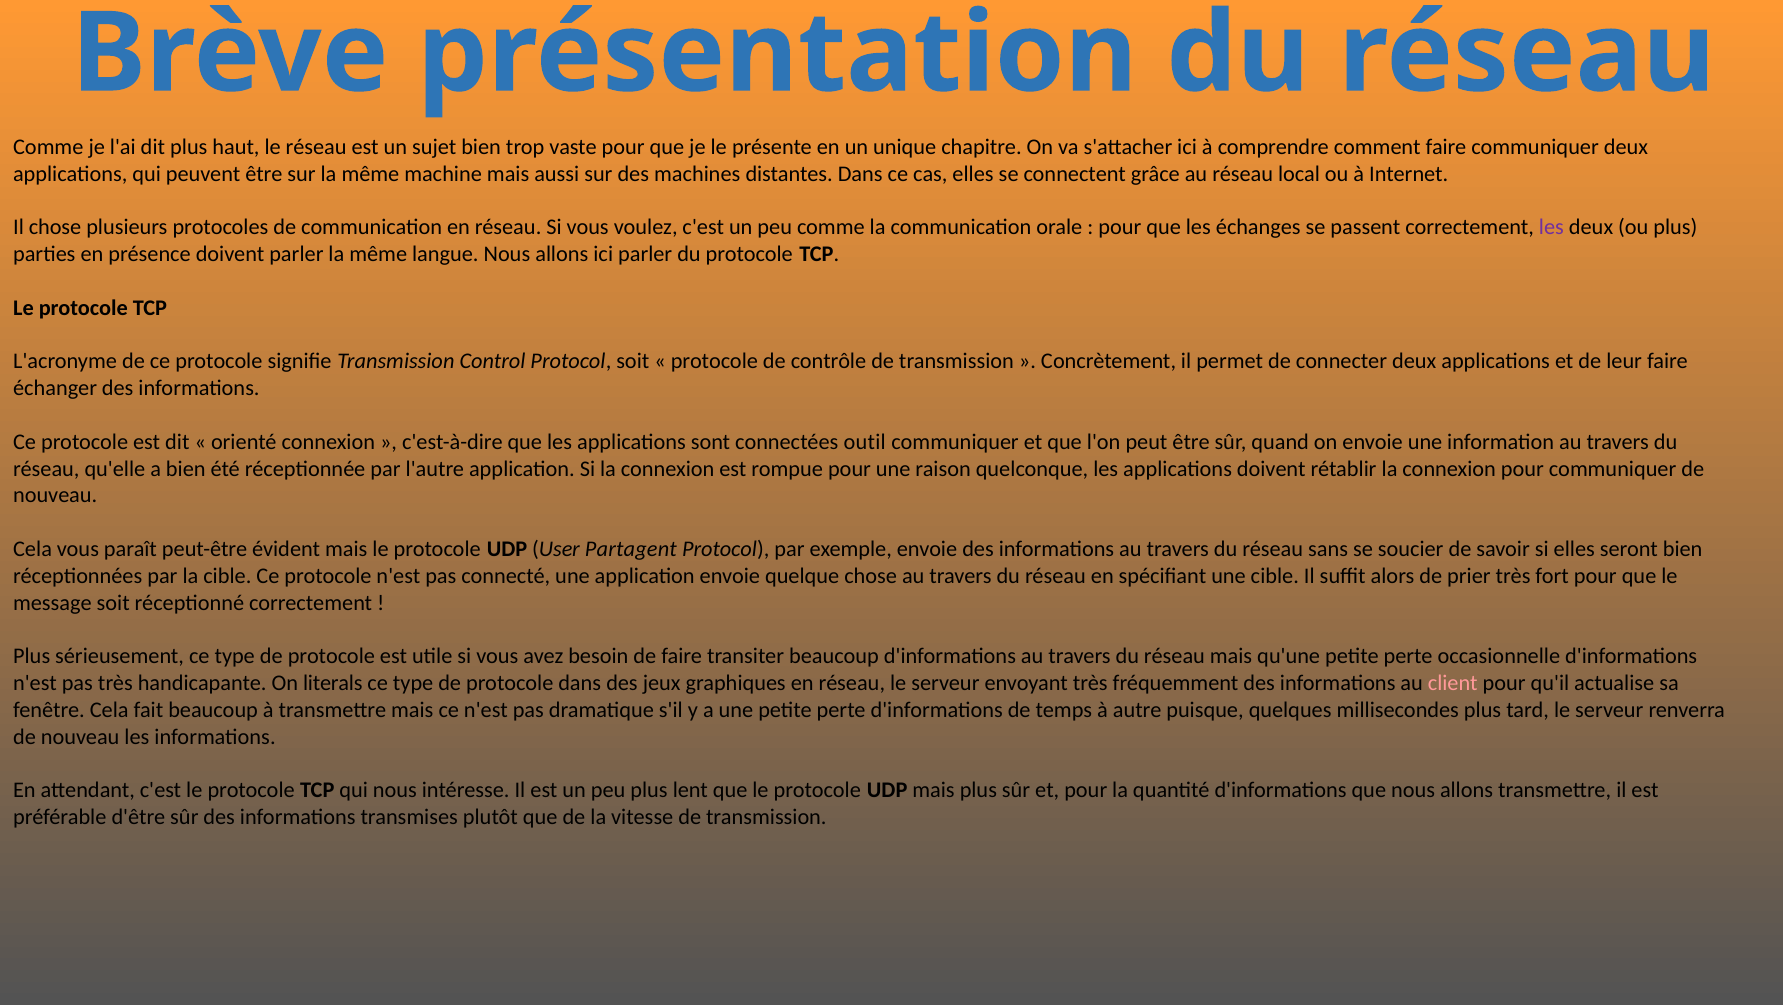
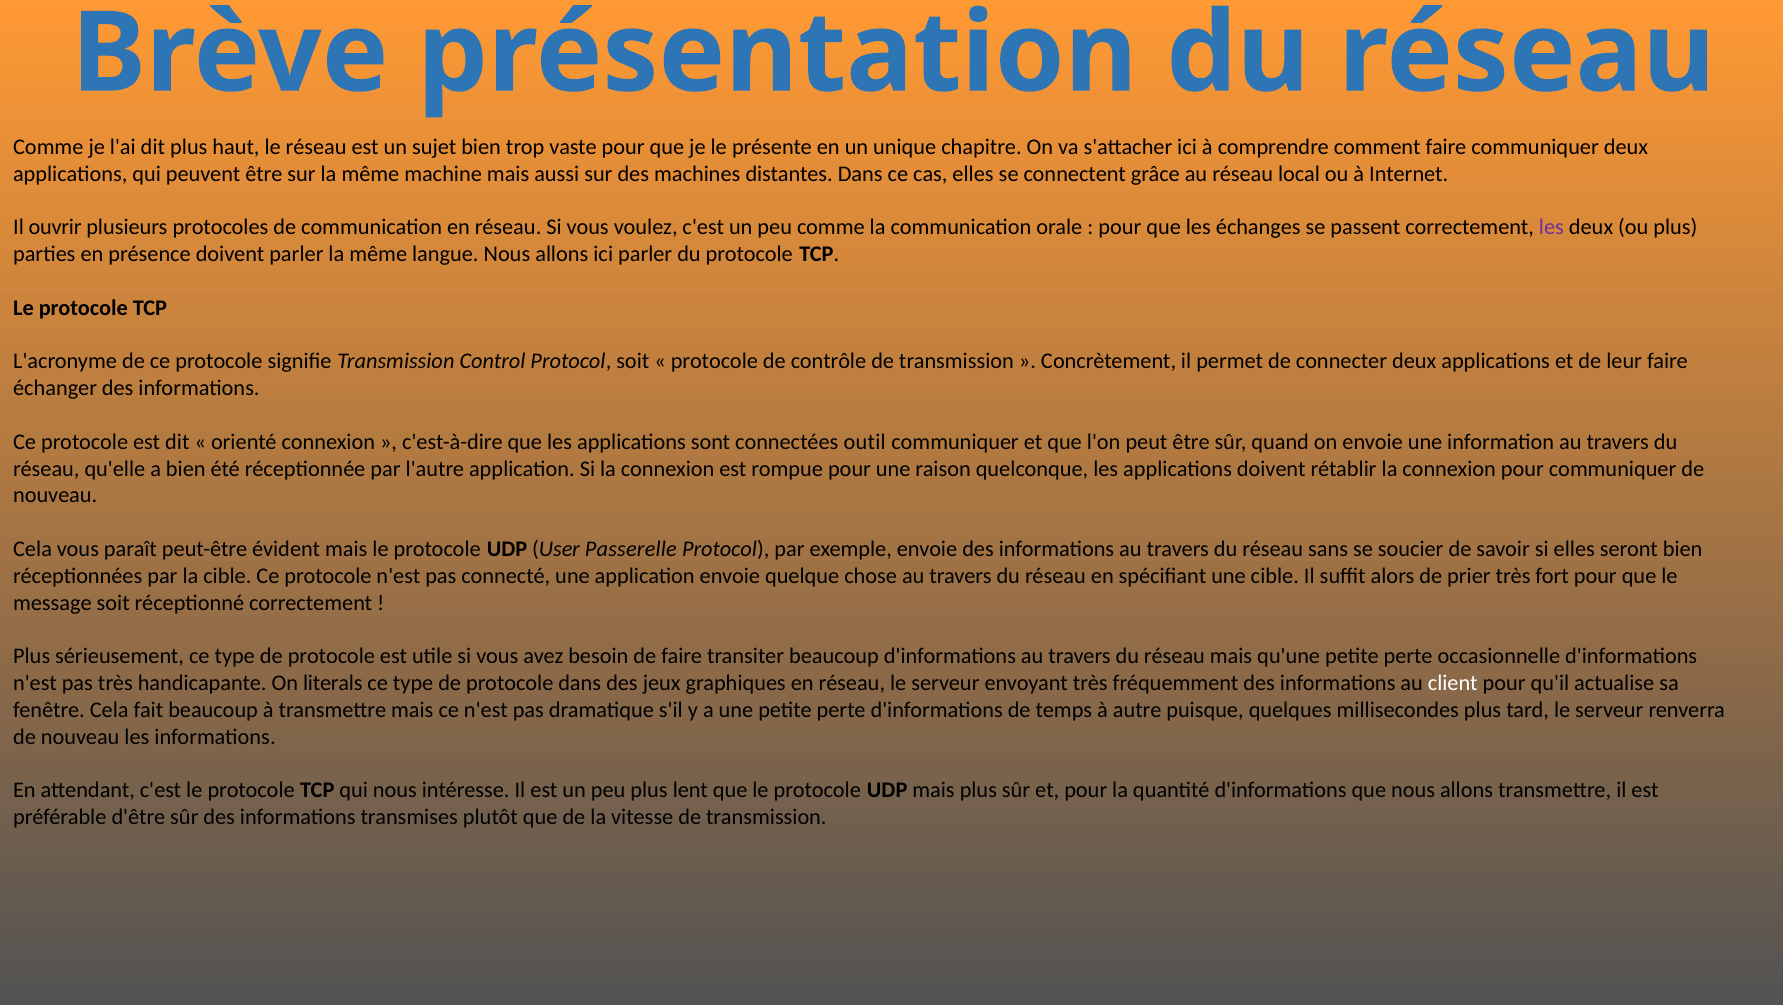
Il chose: chose -> ouvrir
Partagent: Partagent -> Passerelle
client colour: pink -> white
